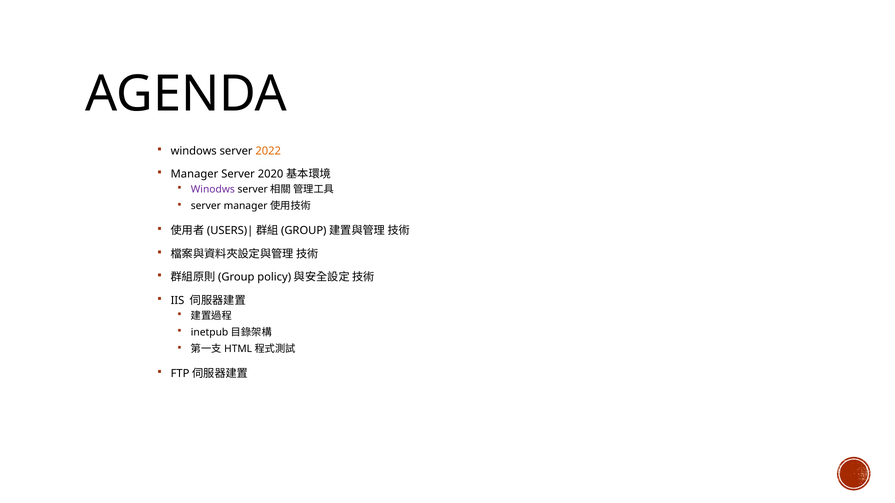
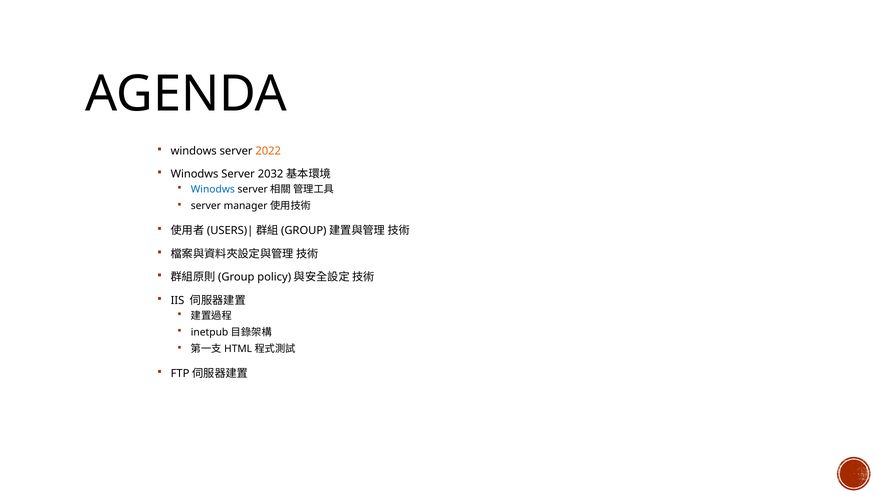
Manager at (195, 174): Manager -> Winodws
2020: 2020 -> 2032
Winodws at (213, 190) colour: purple -> blue
